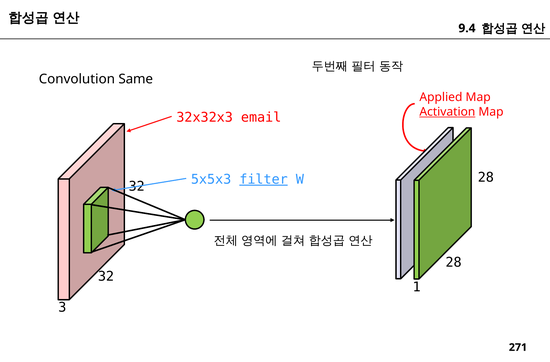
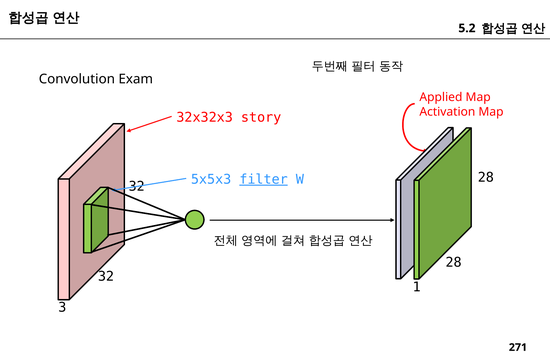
9.4: 9.4 -> 5.2
Same: Same -> Exam
Activation underline: present -> none
email: email -> story
